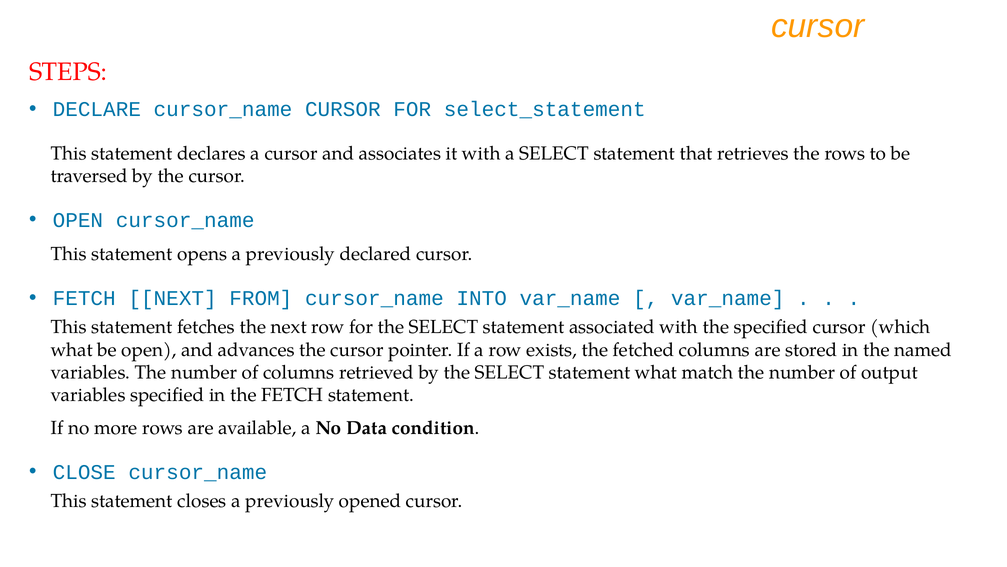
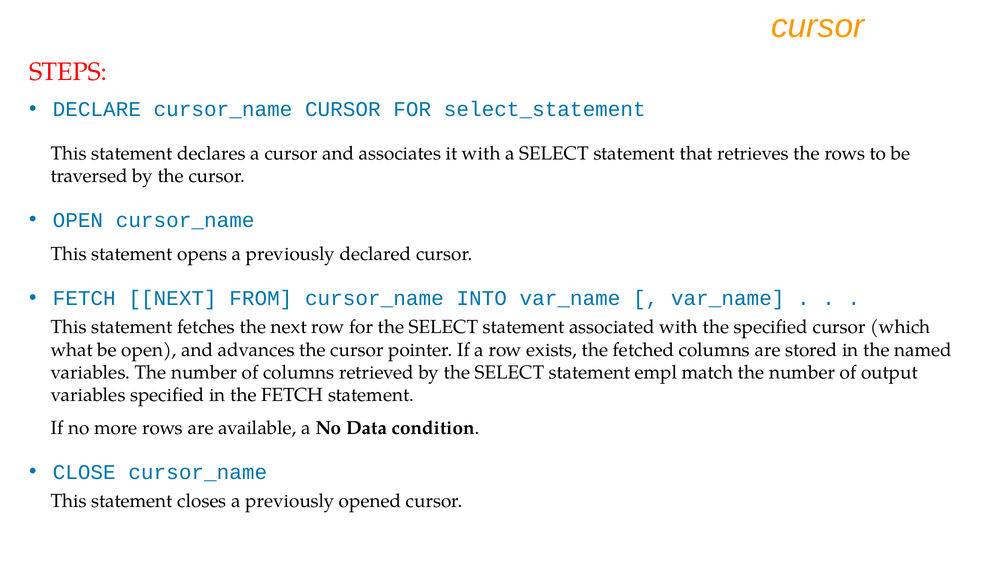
statement what: what -> empl
